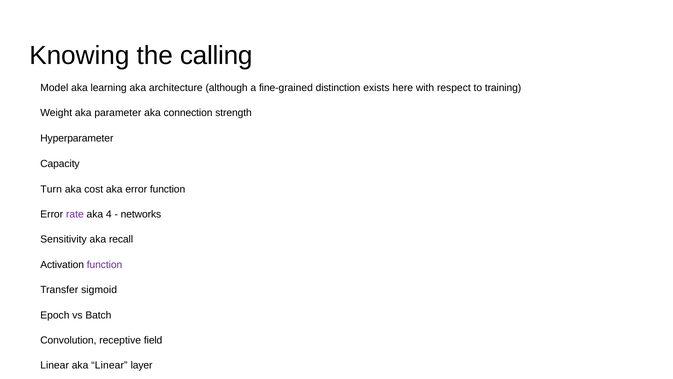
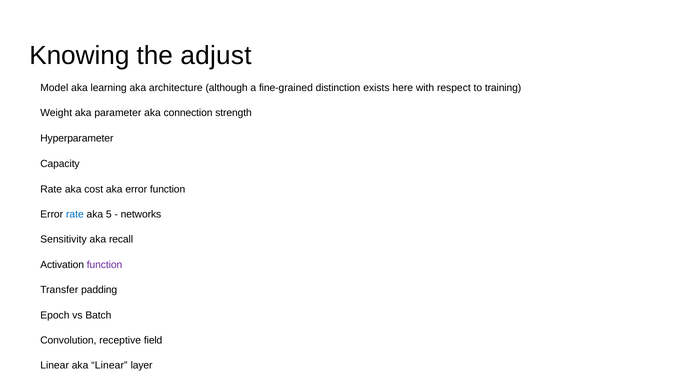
calling: calling -> adjust
Turn at (51, 189): Turn -> Rate
rate at (75, 214) colour: purple -> blue
4: 4 -> 5
sigmoid: sigmoid -> padding
